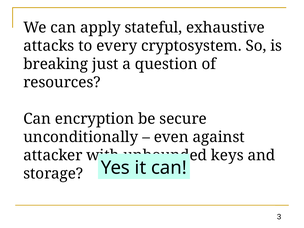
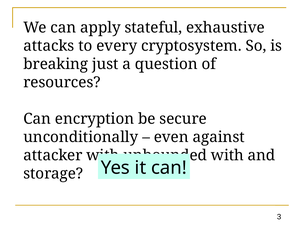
keys at (227, 155): keys -> with
